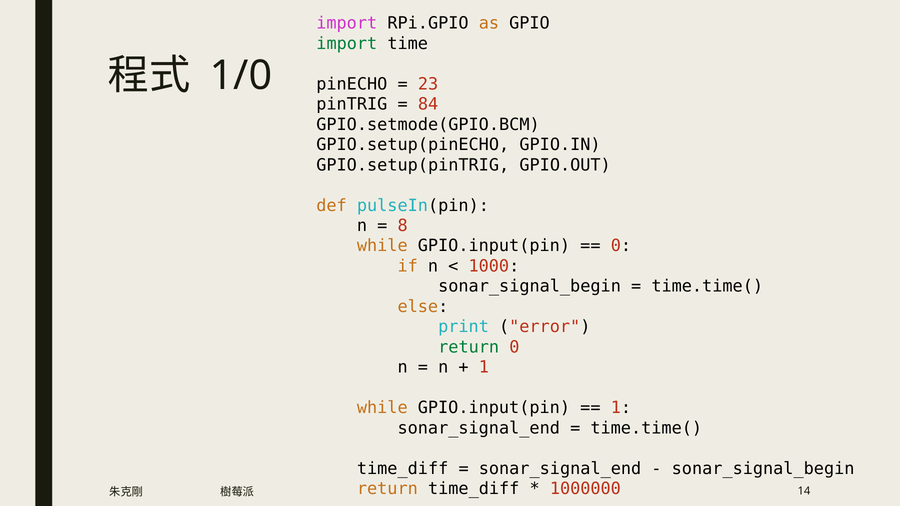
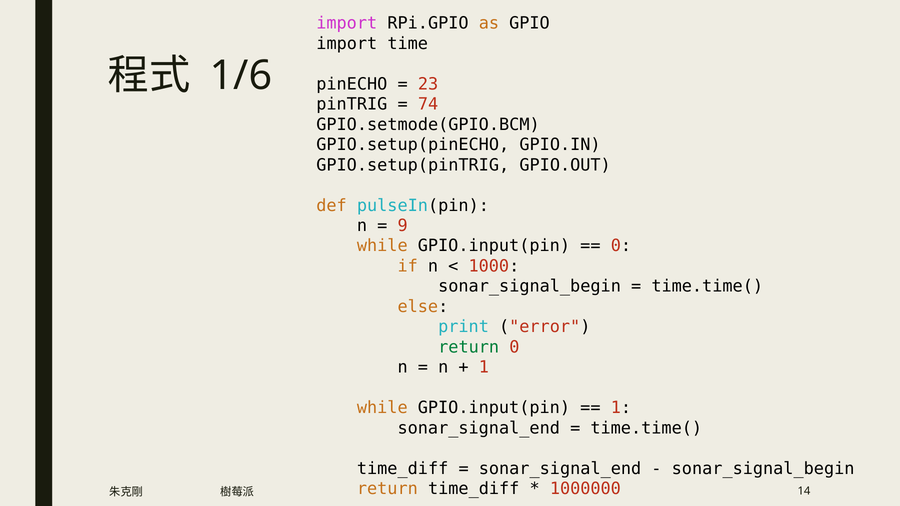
import at (347, 44) colour: green -> black
1/0: 1/0 -> 1/6
84: 84 -> 74
8: 8 -> 9
